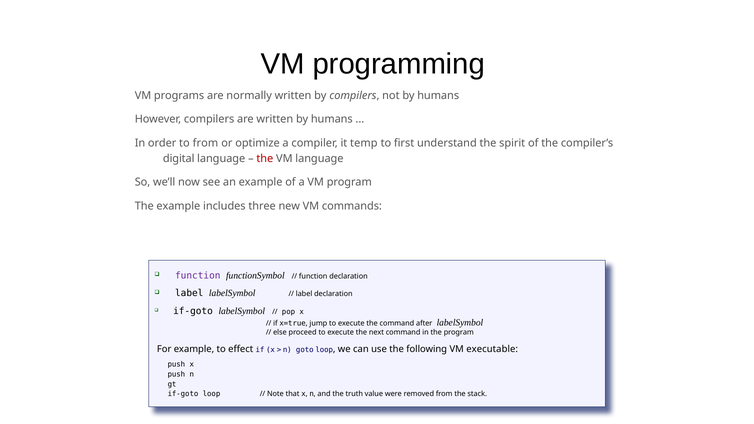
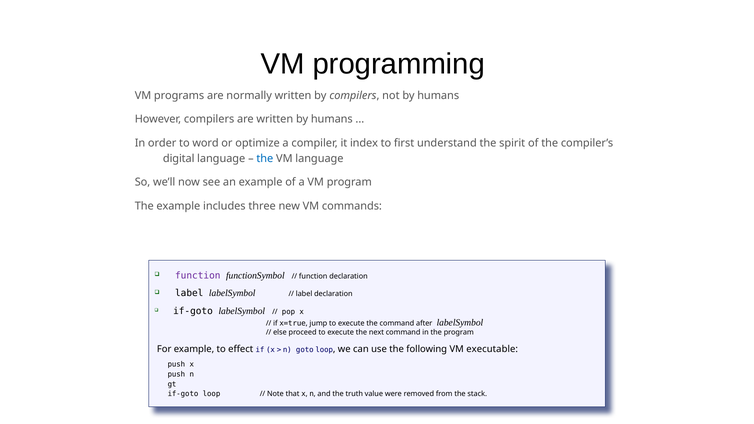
to from: from -> word
temp: temp -> index
the at (265, 158) colour: red -> blue
